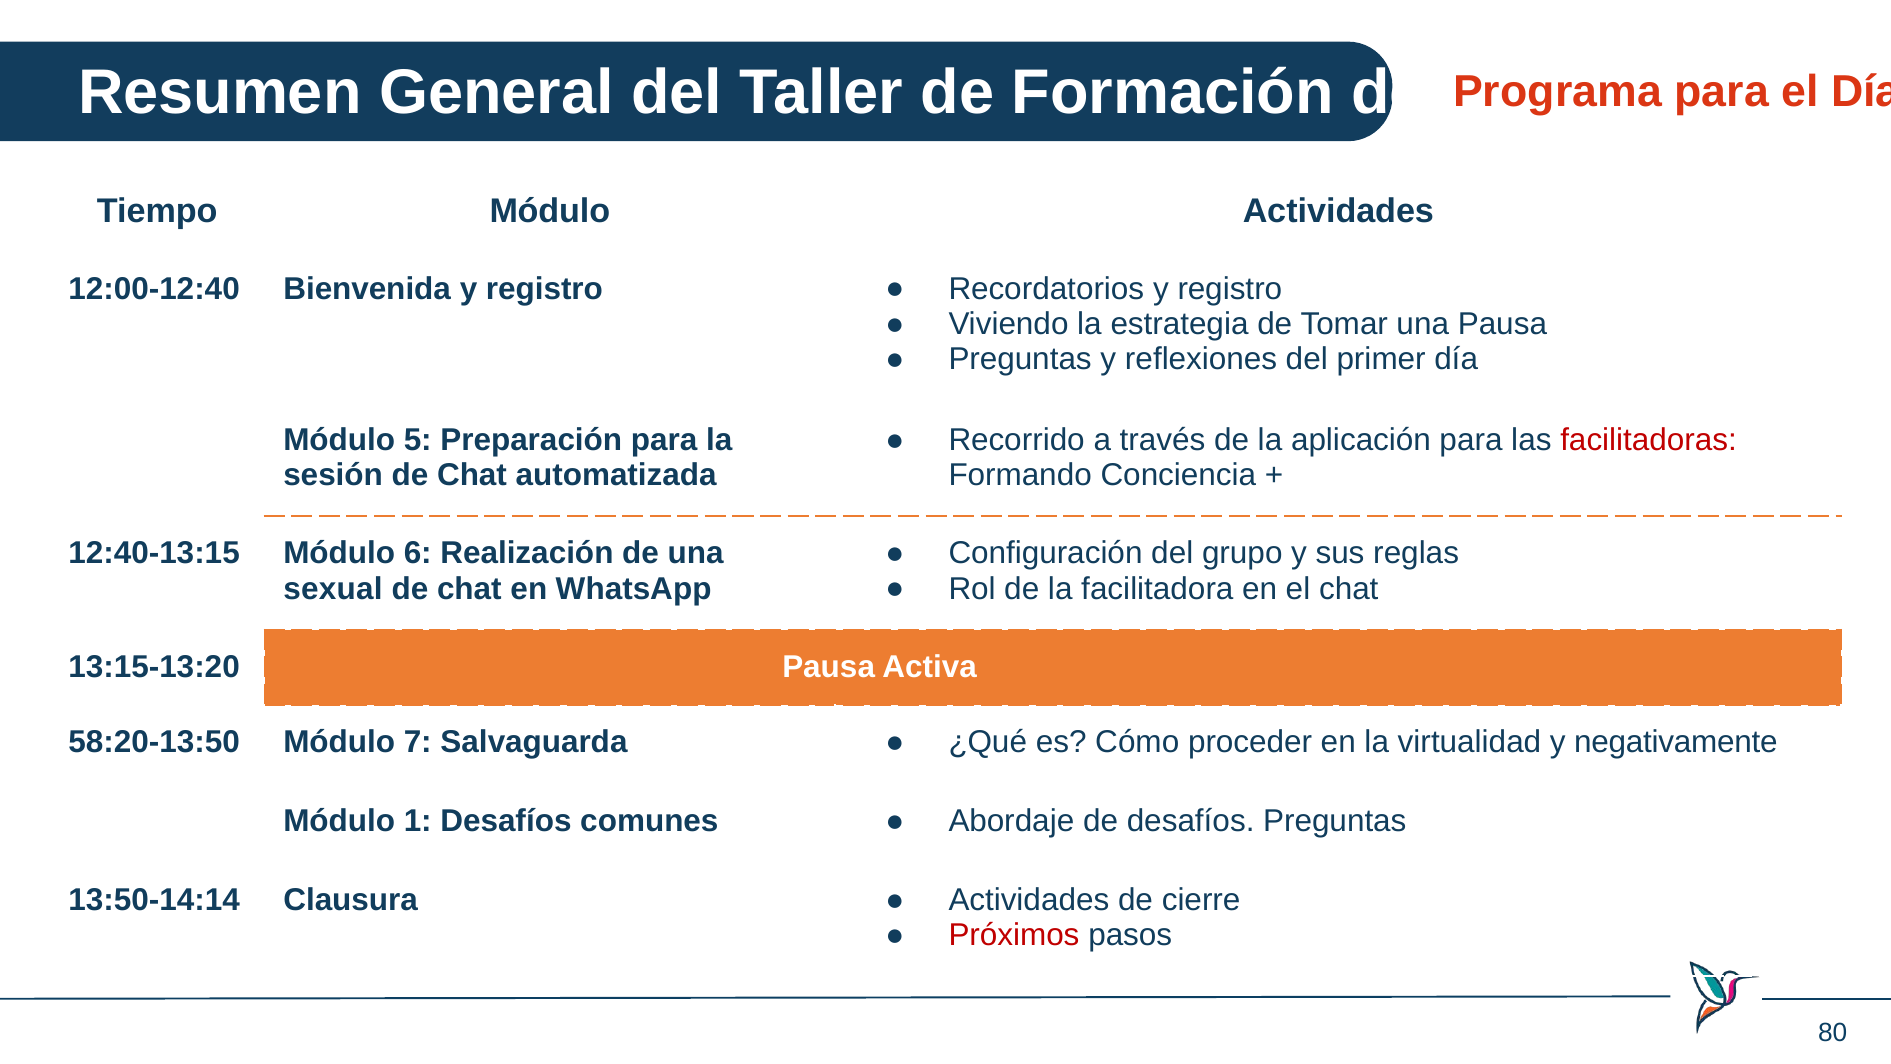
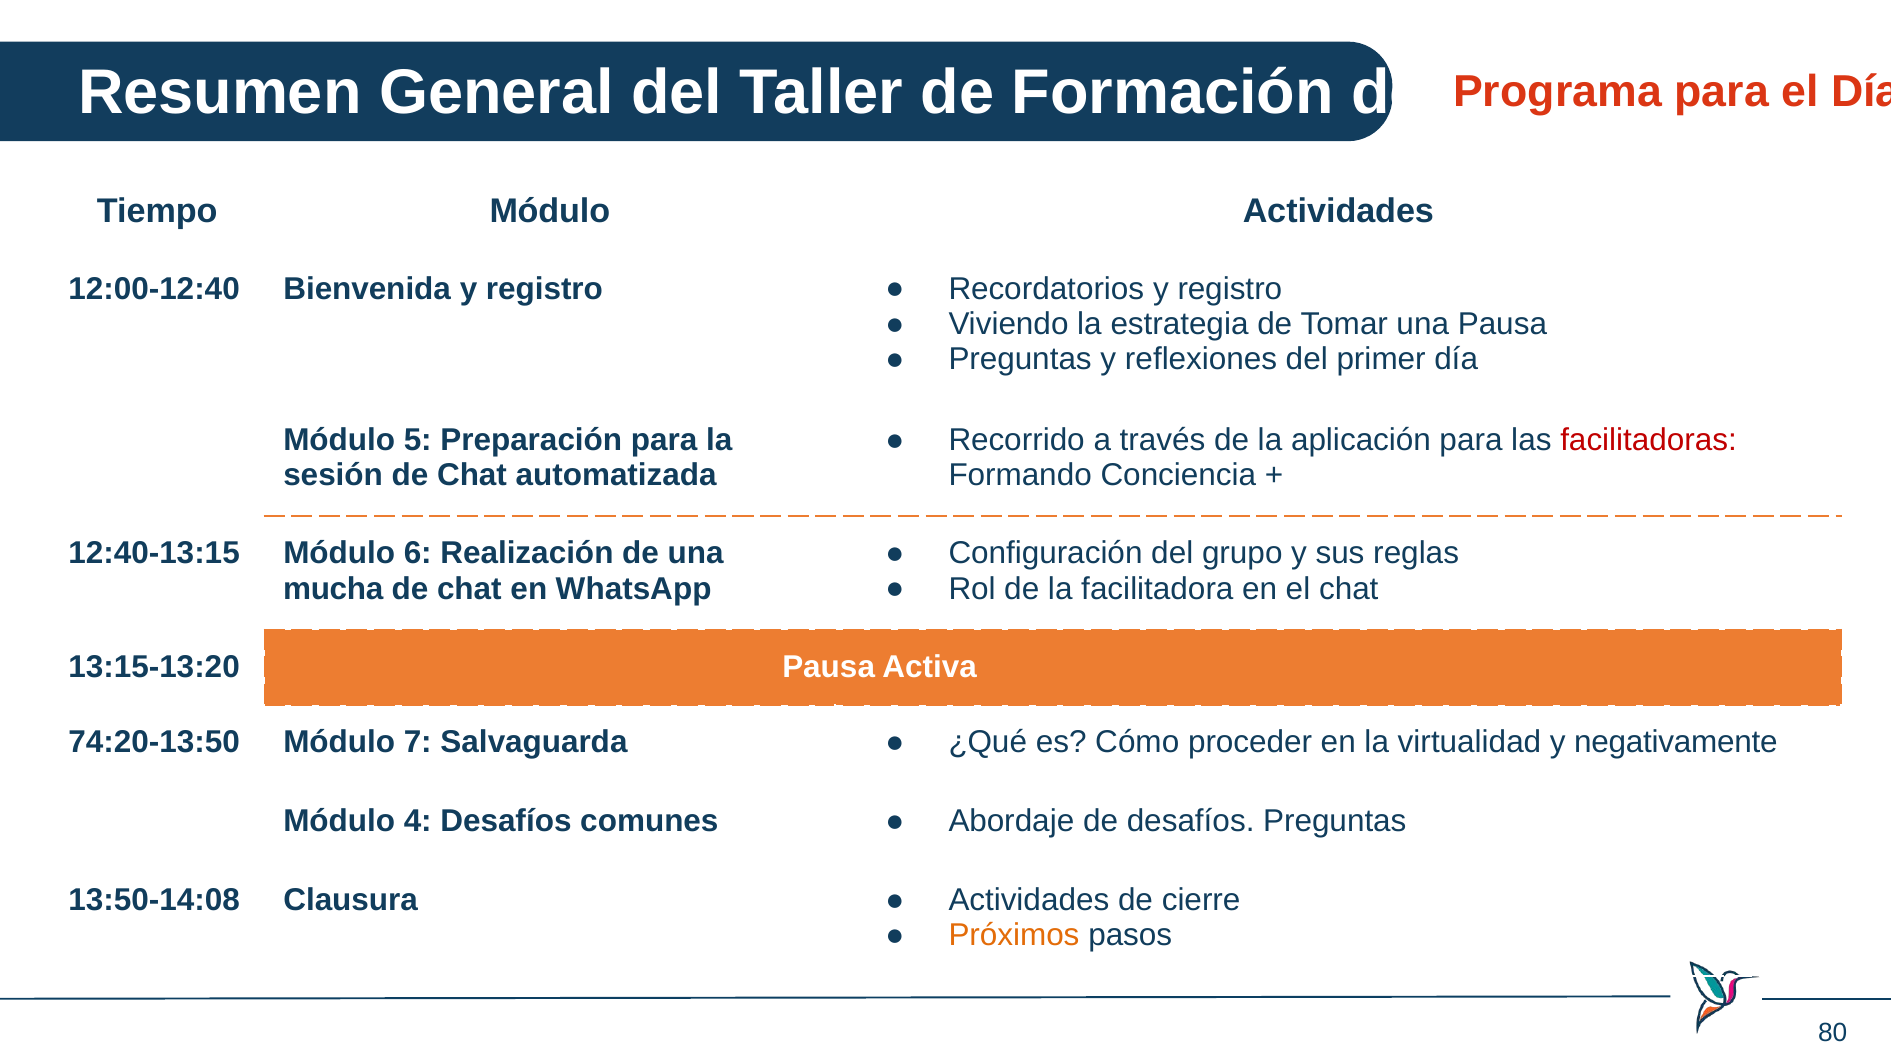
sexual: sexual -> mucha
58:20-13:50: 58:20-13:50 -> 74:20-13:50
1: 1 -> 4
13:50-14:14: 13:50-14:14 -> 13:50-14:08
Próximos colour: red -> orange
